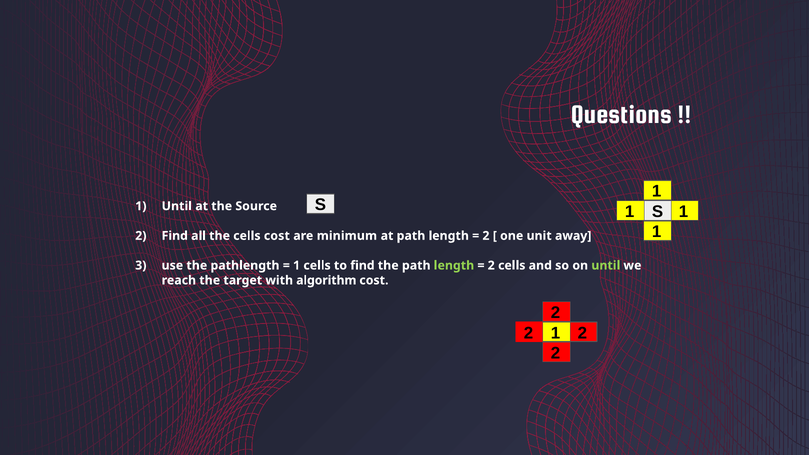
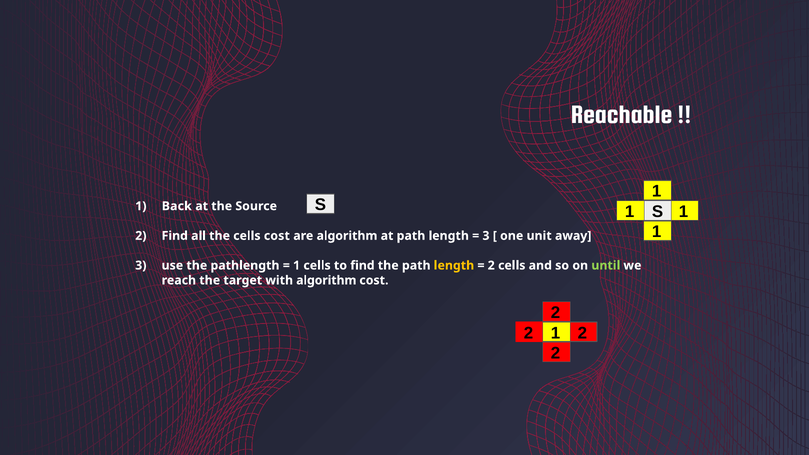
Questions: Questions -> Reachable
1 Until: Until -> Back
are minimum: minimum -> algorithm
2 at (486, 236): 2 -> 3
length at (454, 266) colour: light green -> yellow
